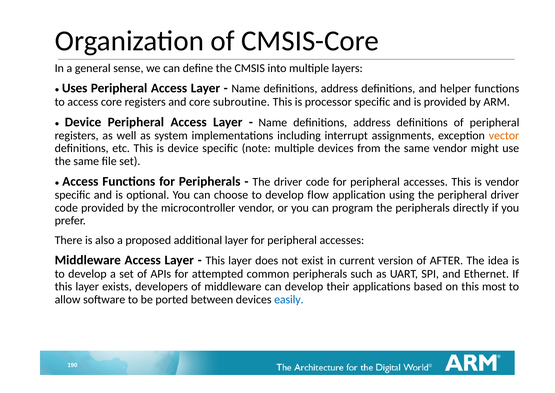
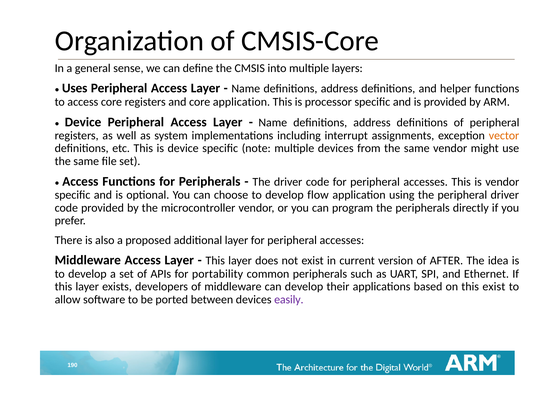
core subroutine: subroutine -> application
attempted: attempted -> portability
this most: most -> exist
easily colour: blue -> purple
